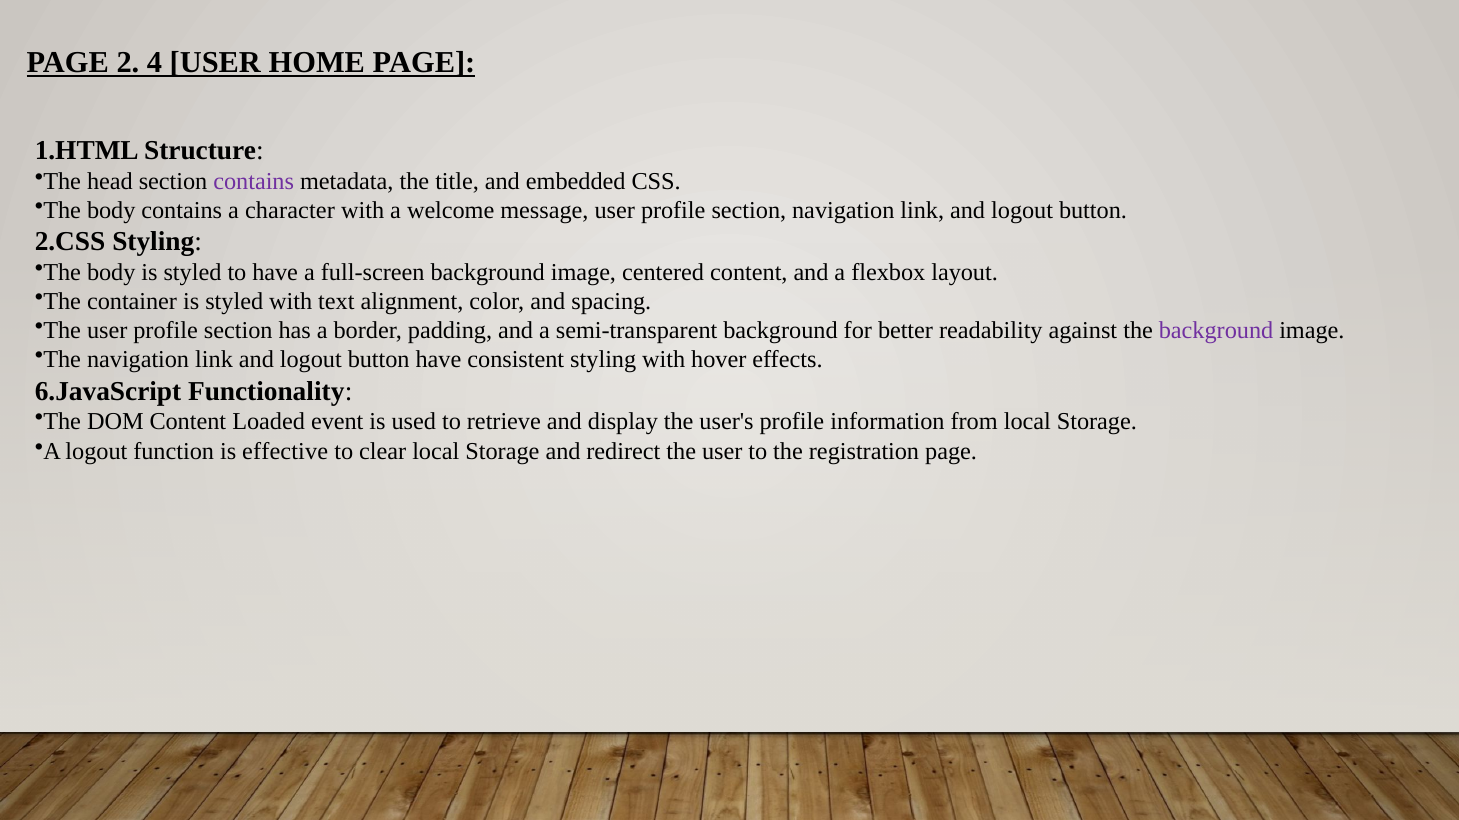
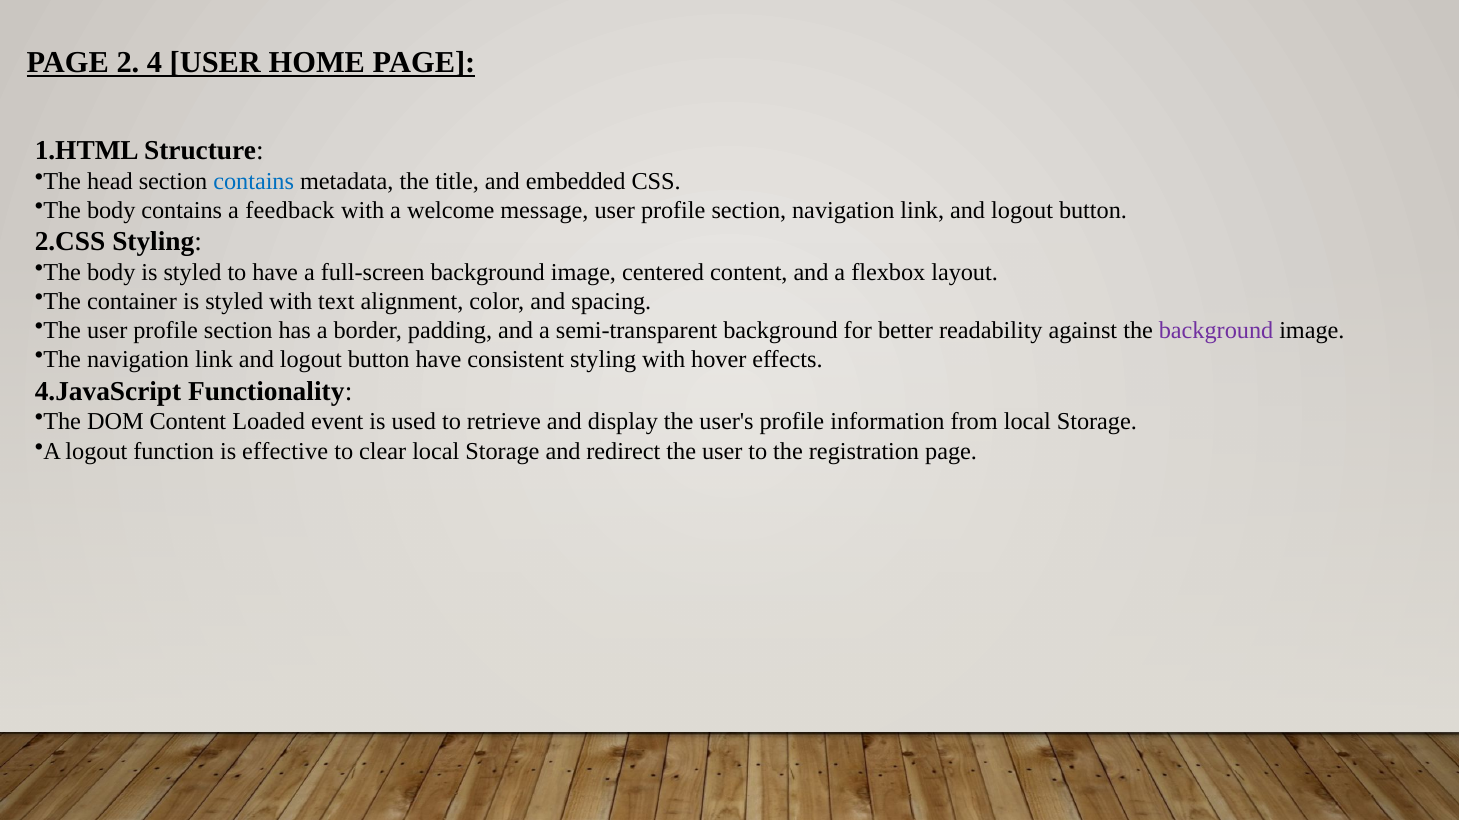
contains at (254, 182) colour: purple -> blue
character: character -> feedback
6.JavaScript: 6.JavaScript -> 4.JavaScript
